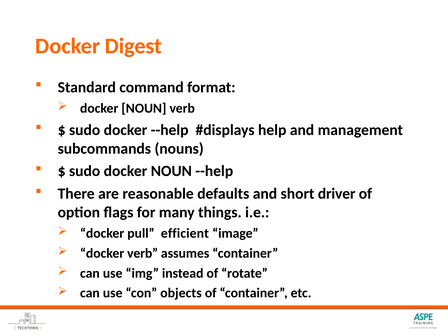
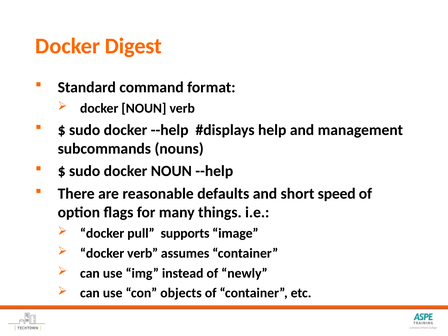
driver: driver -> speed
efficient: efficient -> supports
rotate: rotate -> newly
